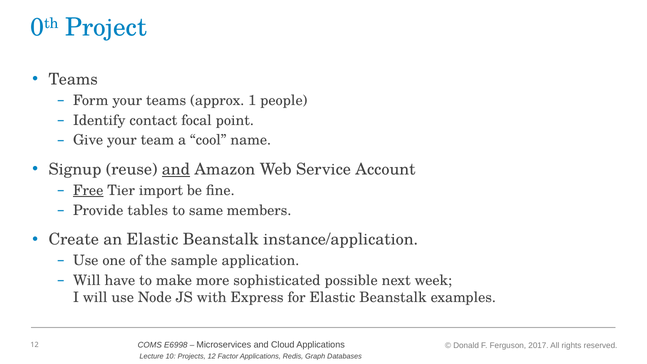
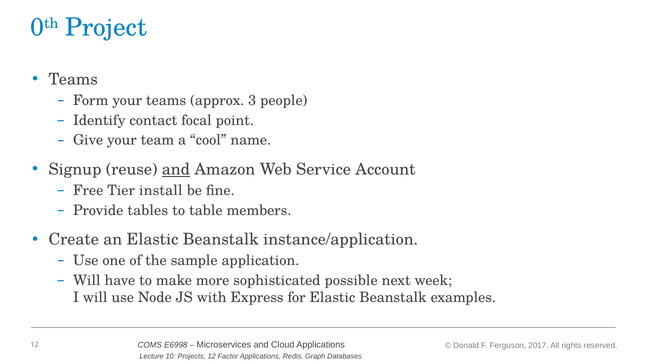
1: 1 -> 3
Free underline: present -> none
import: import -> install
same: same -> table
